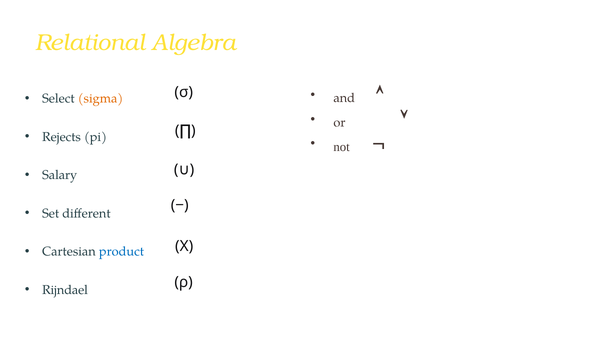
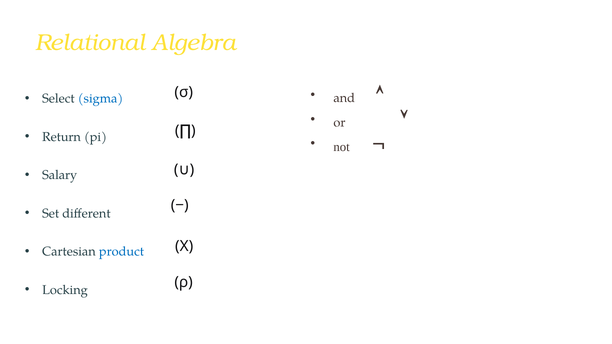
sigma colour: orange -> blue
Rejects: Rejects -> Return
Rijndael: Rijndael -> Locking
